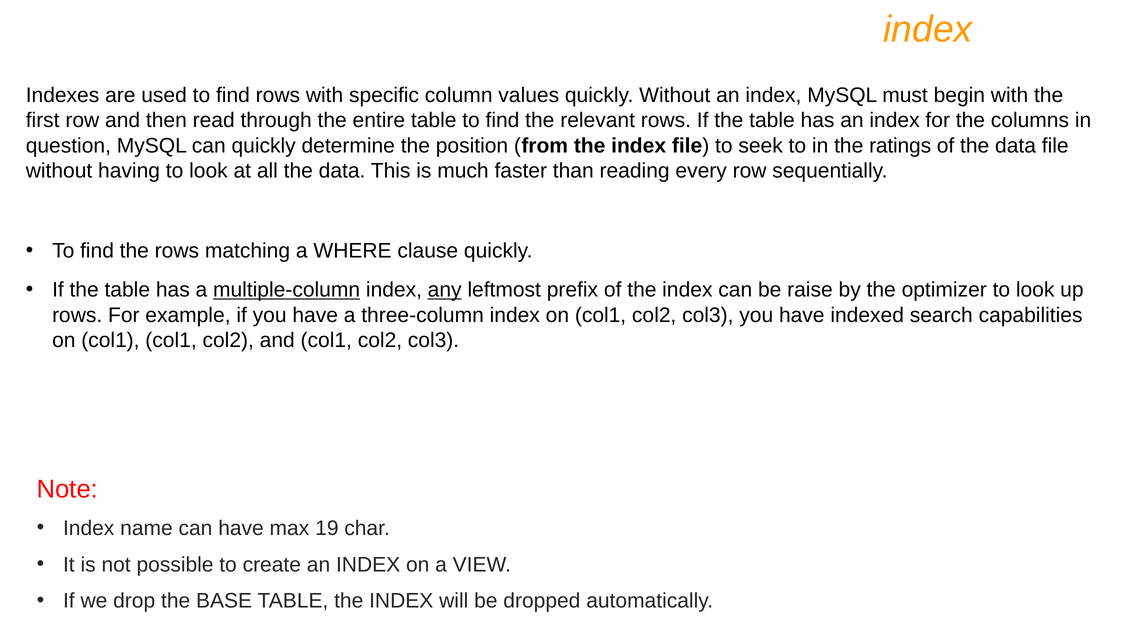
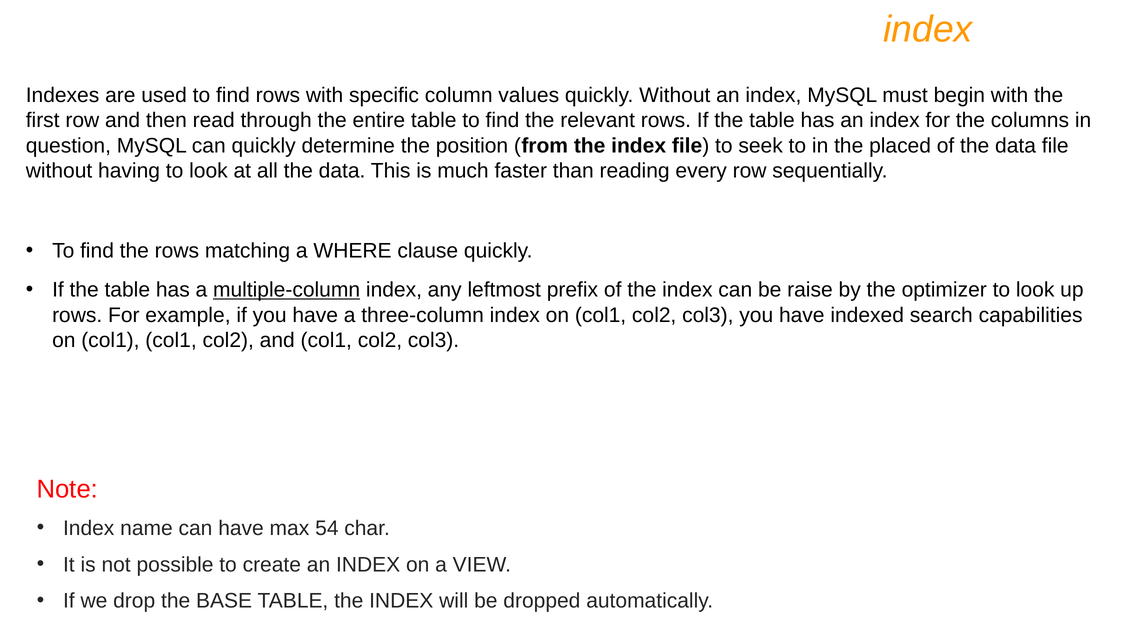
ratings: ratings -> placed
any underline: present -> none
19: 19 -> 54
